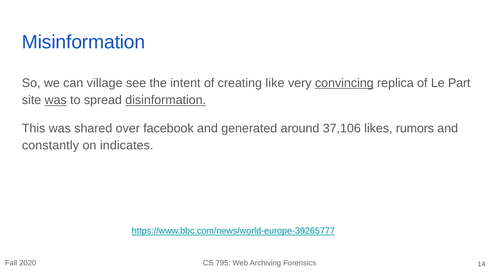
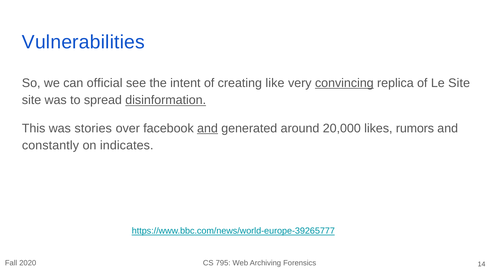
Misinformation: Misinformation -> Vulnerabilities
village: village -> official
Le Part: Part -> Site
was at (56, 100) underline: present -> none
shared: shared -> stories
and at (207, 129) underline: none -> present
37,106: 37,106 -> 20,000
